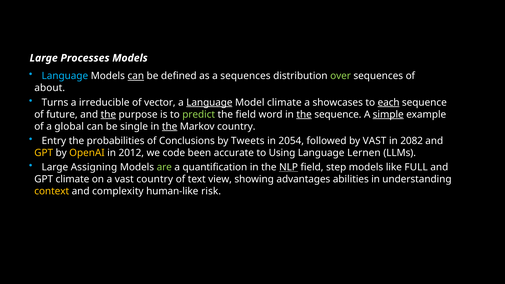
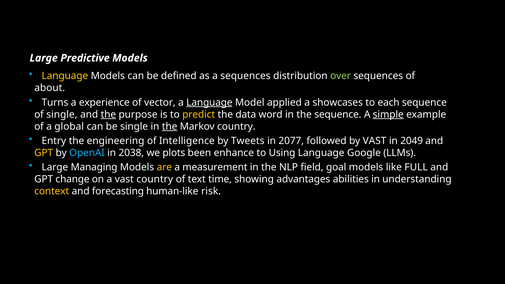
Processes: Processes -> Predictive
Language at (65, 76) colour: light blue -> yellow
can at (136, 76) underline: present -> none
irreducible: irreducible -> experience
Model climate: climate -> applied
each underline: present -> none
of future: future -> single
predict colour: light green -> yellow
the field: field -> data
the at (304, 114) underline: present -> none
probabilities: probabilities -> engineering
Conclusions: Conclusions -> Intelligence
2054: 2054 -> 2077
2082: 2082 -> 2049
OpenAI colour: yellow -> light blue
2012: 2012 -> 2038
code: code -> plots
accurate: accurate -> enhance
Lernen: Lernen -> Google
Assigning: Assigning -> Managing
are colour: light green -> yellow
quantification: quantification -> measurement
NLP underline: present -> none
step: step -> goal
GPT climate: climate -> change
view: view -> time
complexity: complexity -> forecasting
